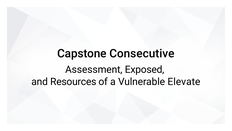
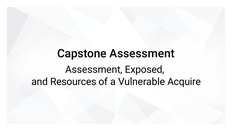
Capstone Consecutive: Consecutive -> Assessment
Elevate: Elevate -> Acquire
